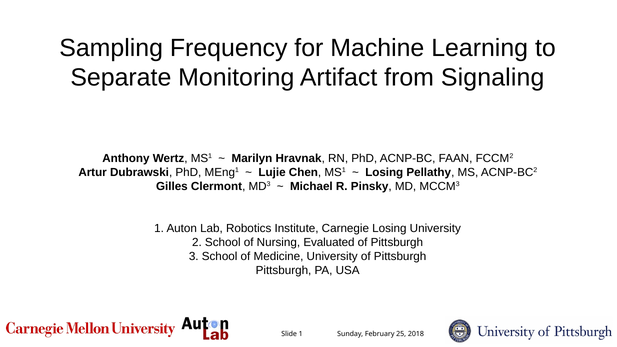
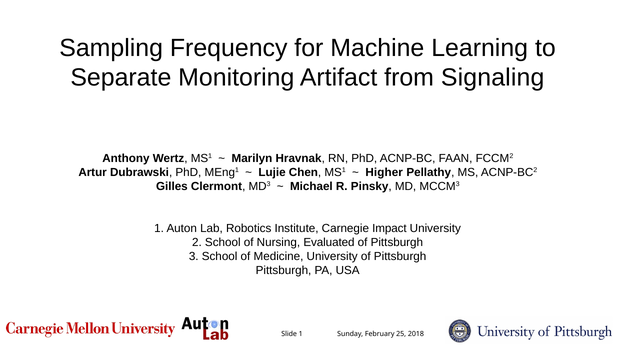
Losing at (384, 172): Losing -> Higher
Carnegie Losing: Losing -> Impact
